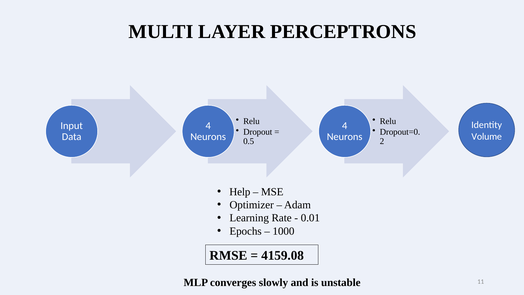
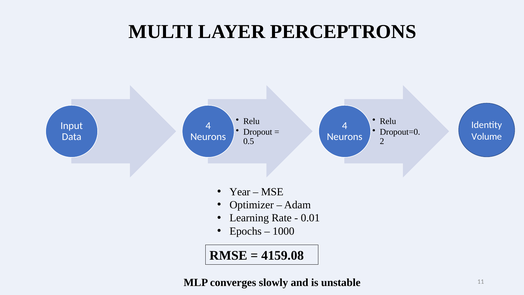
Help: Help -> Year
